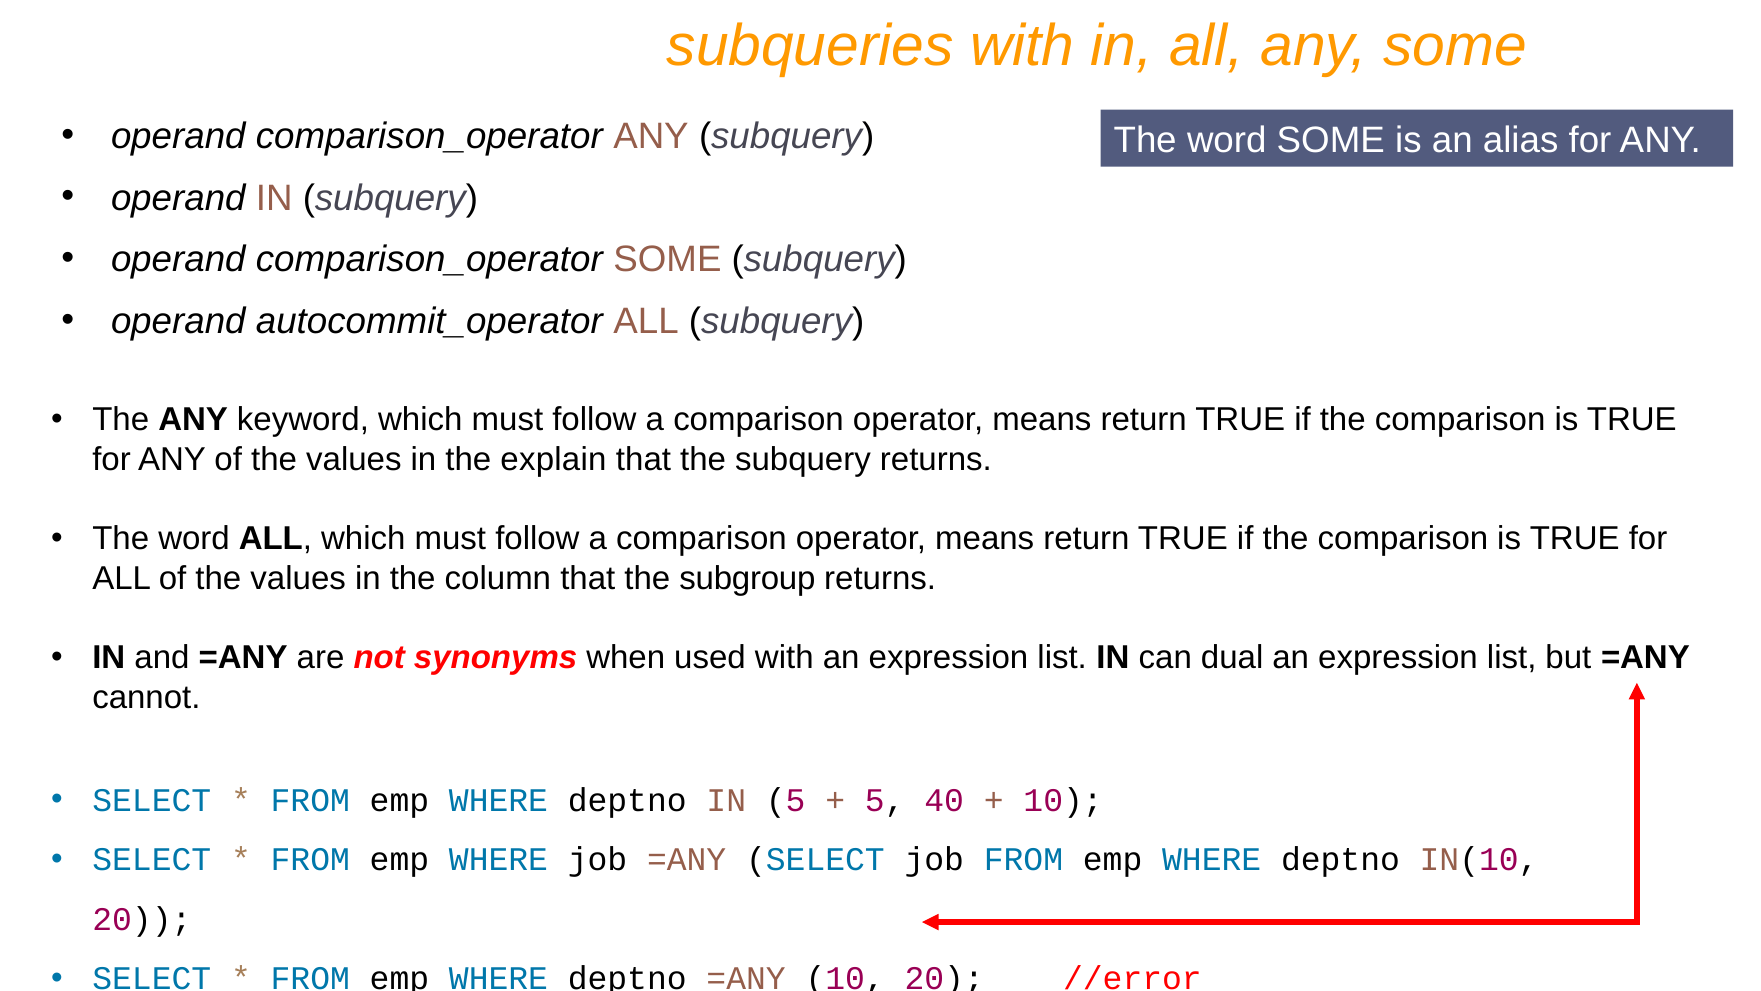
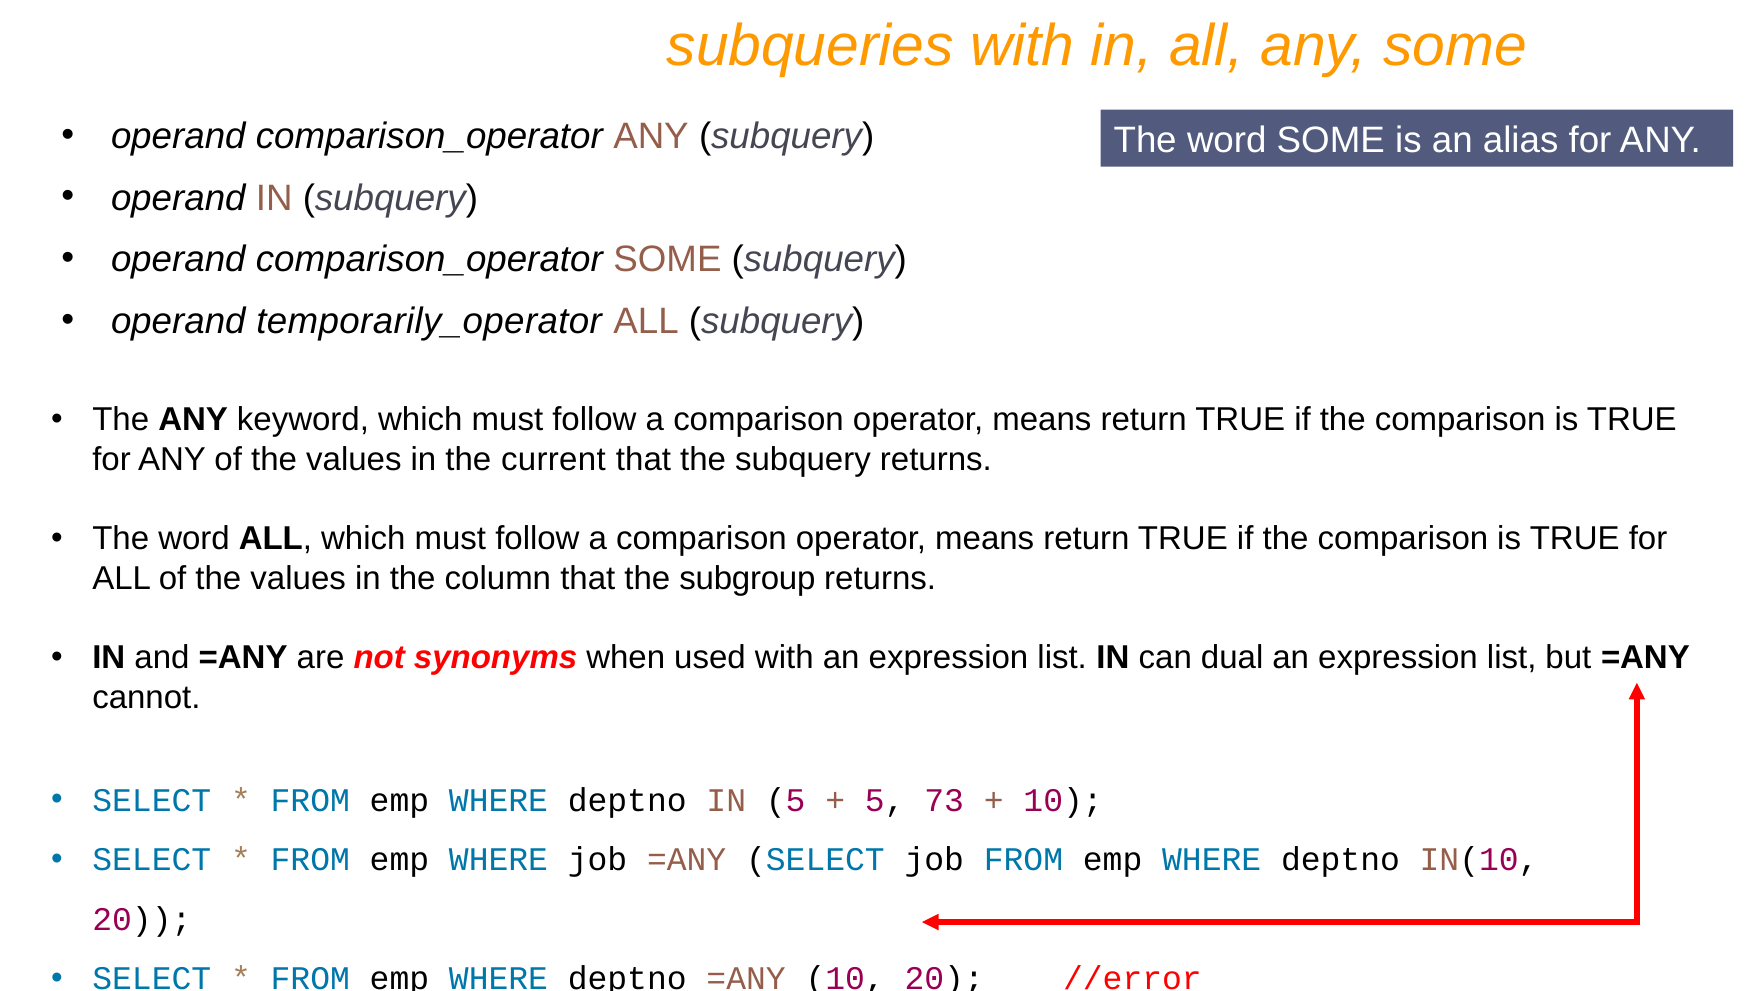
autocommit_operator: autocommit_operator -> temporarily_operator
explain: explain -> current
40: 40 -> 73
